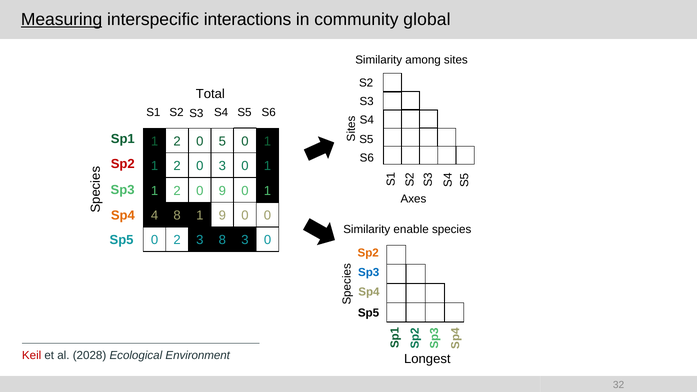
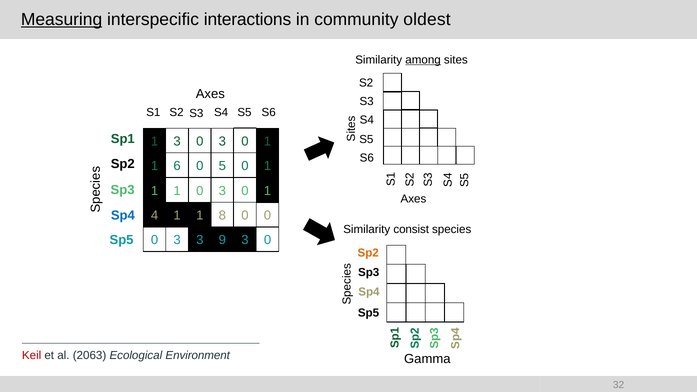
global: global -> oldest
among underline: none -> present
Total at (210, 94): Total -> Axes
2 at (177, 141): 2 -> 3
5 at (222, 141): 5 -> 3
Sp2 at (123, 164) colour: red -> black
2 at (177, 166): 2 -> 6
3 at (222, 166): 3 -> 5
2 at (177, 191): 2 -> 1
9 at (222, 191): 9 -> 3
4 8: 8 -> 1
1 9: 9 -> 8
Sp4 at (123, 216) colour: orange -> blue
enable: enable -> consist
2 at (177, 240): 2 -> 3
3 8: 8 -> 9
Sp3 at (369, 272) colour: blue -> black
2028: 2028 -> 2063
Longest: Longest -> Gamma
